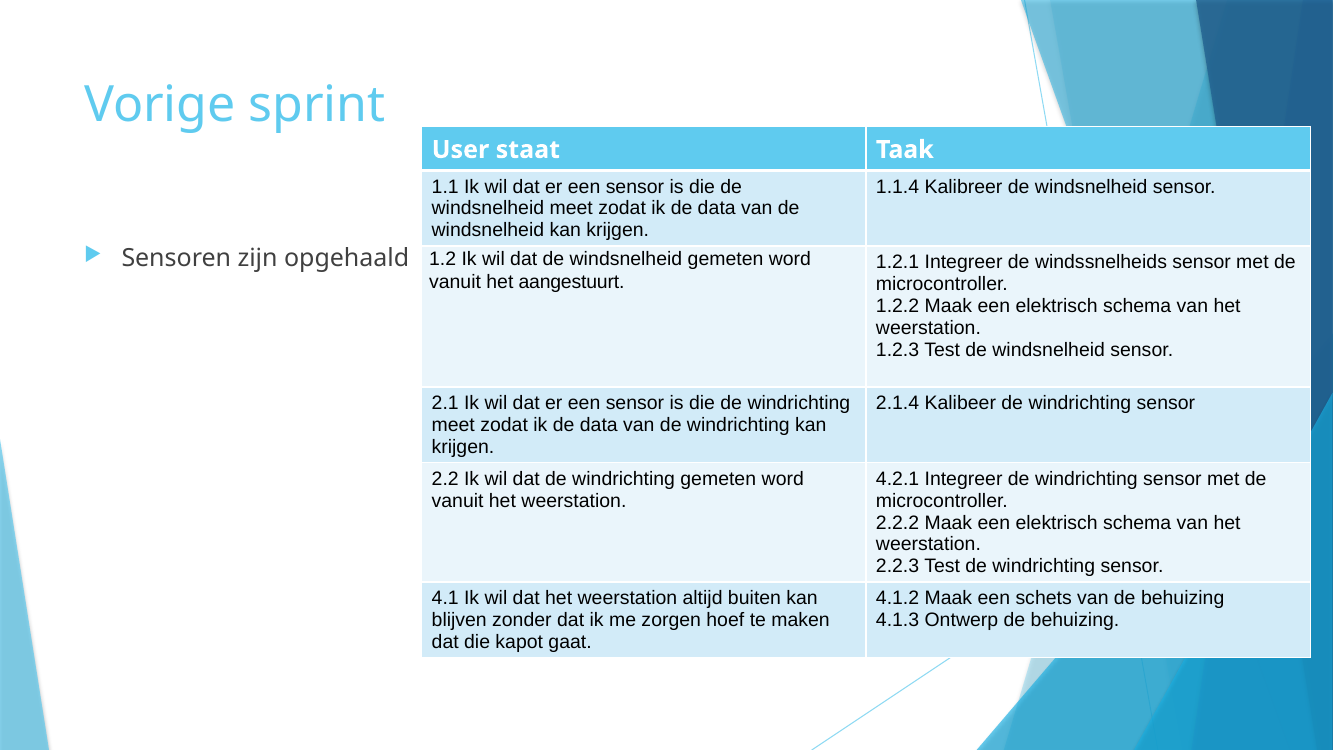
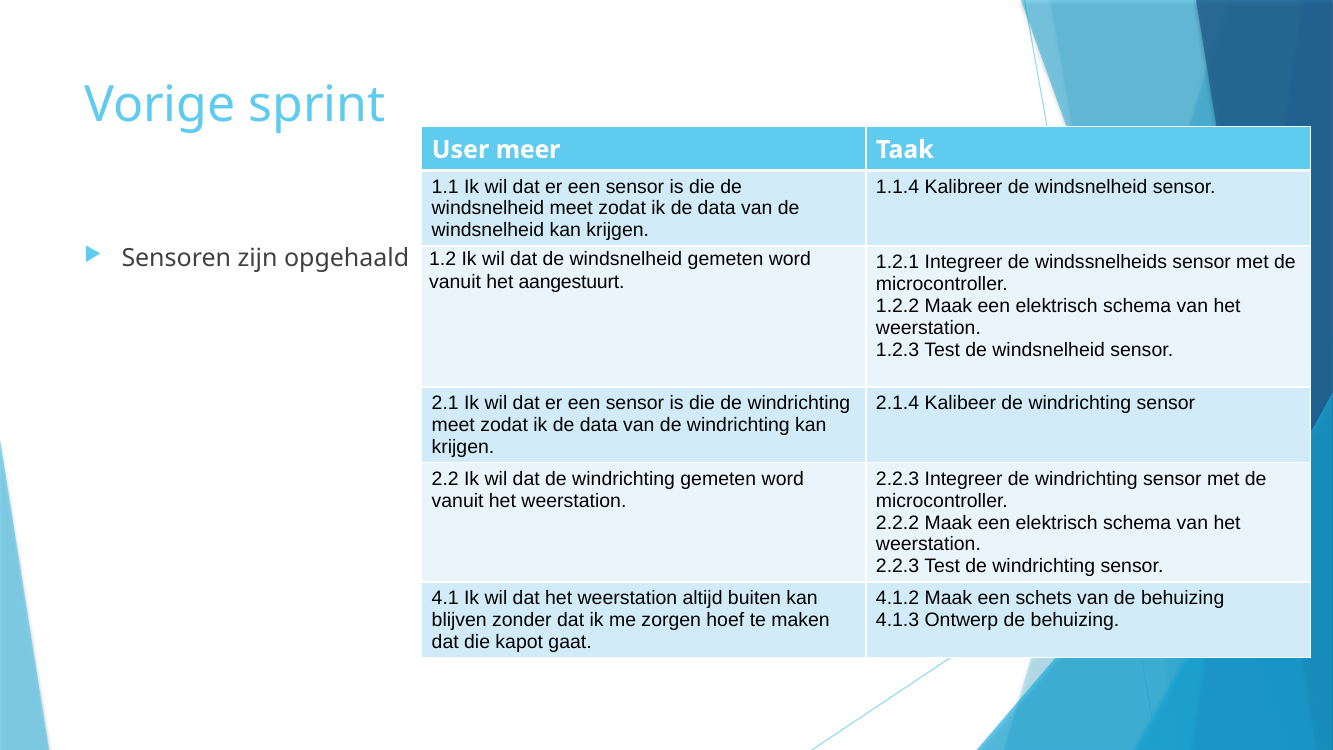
staat: staat -> meer
4.2.1 at (898, 479): 4.2.1 -> 2.2.3
